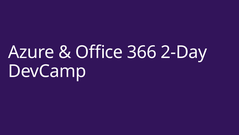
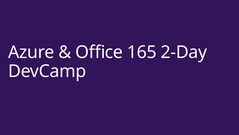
366: 366 -> 165
